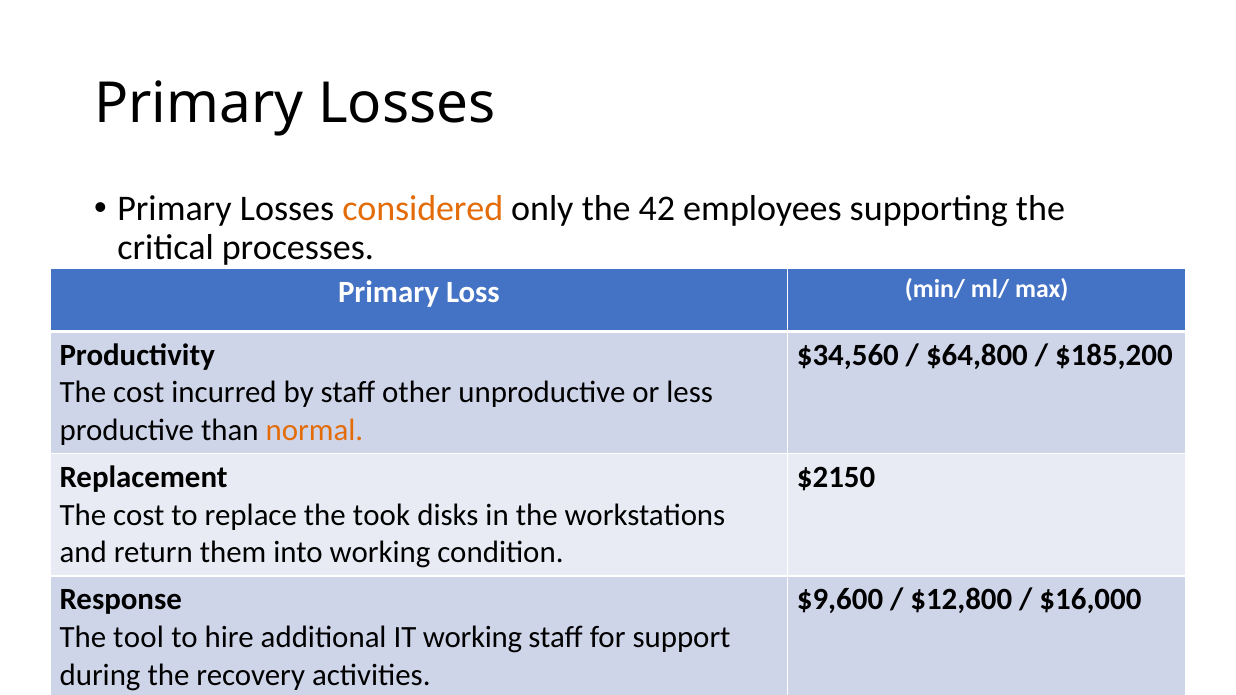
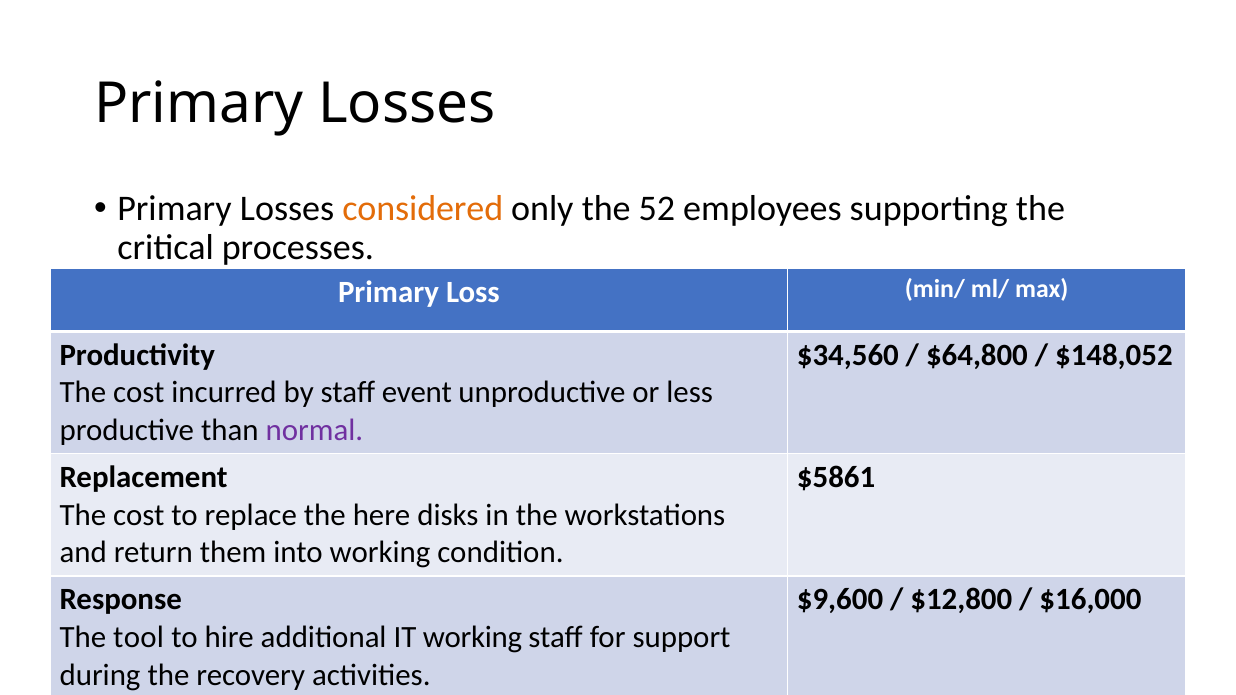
42: 42 -> 52
$185,200: $185,200 -> $148,052
other: other -> event
normal colour: orange -> purple
$2150: $2150 -> $5861
took: took -> here
